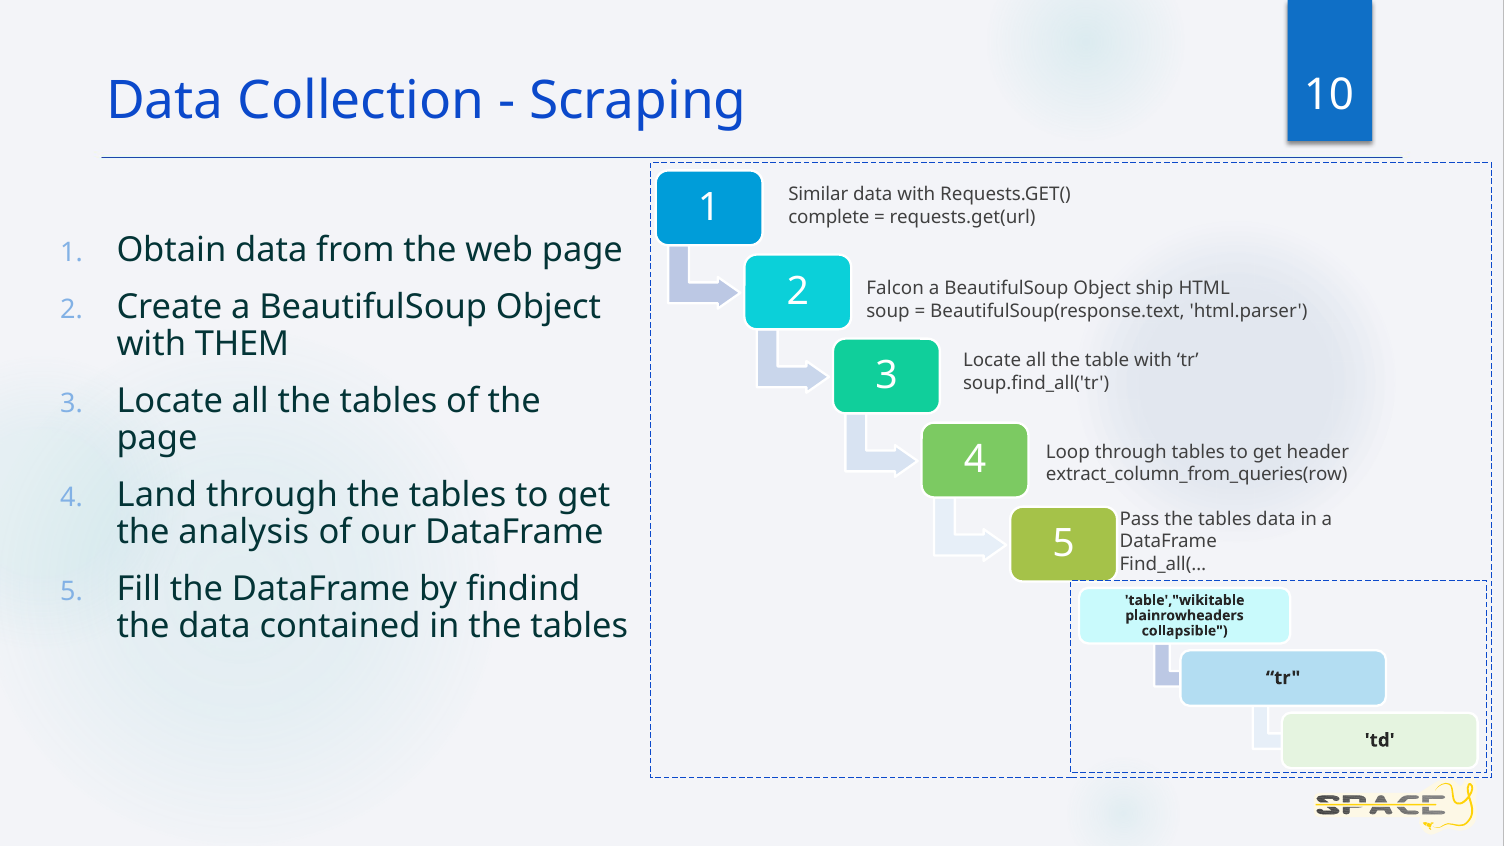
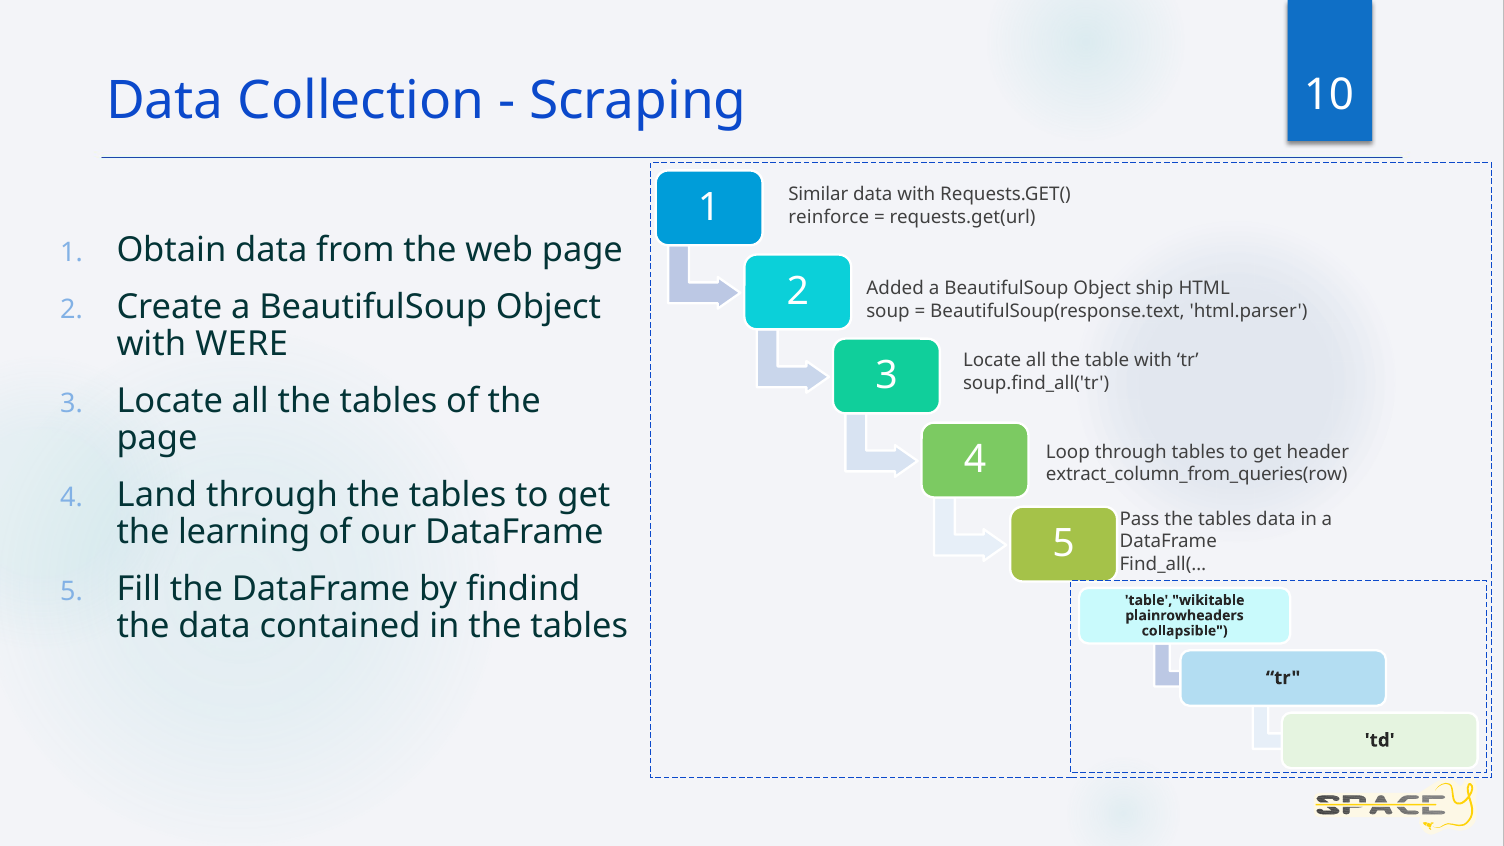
complete: complete -> reinforce
Falcon: Falcon -> Added
THEM: THEM -> WERE
analysis: analysis -> learning
